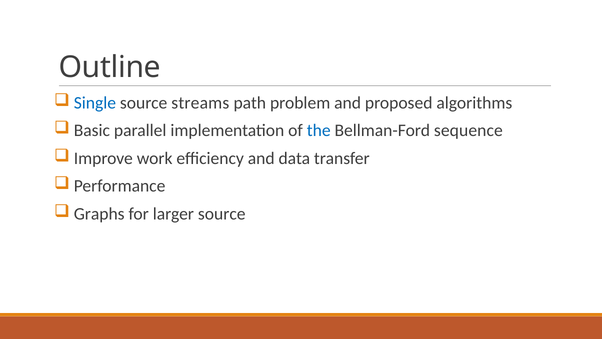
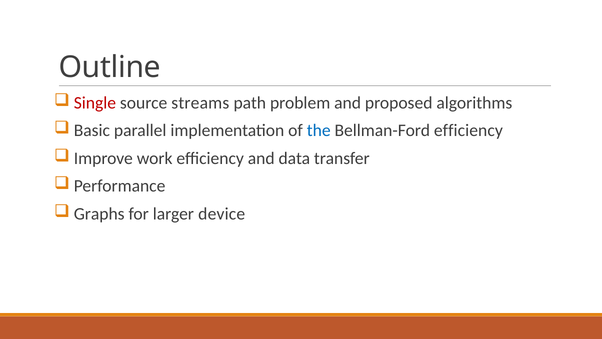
Single colour: blue -> red
Bellman-Ford sequence: sequence -> efficiency
larger source: source -> device
